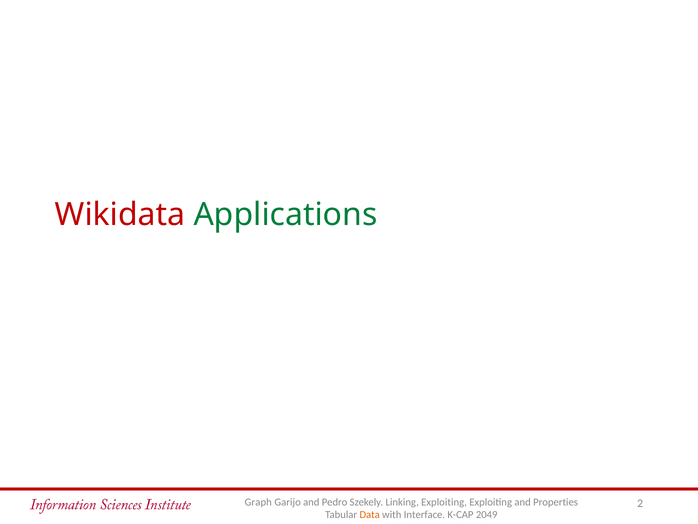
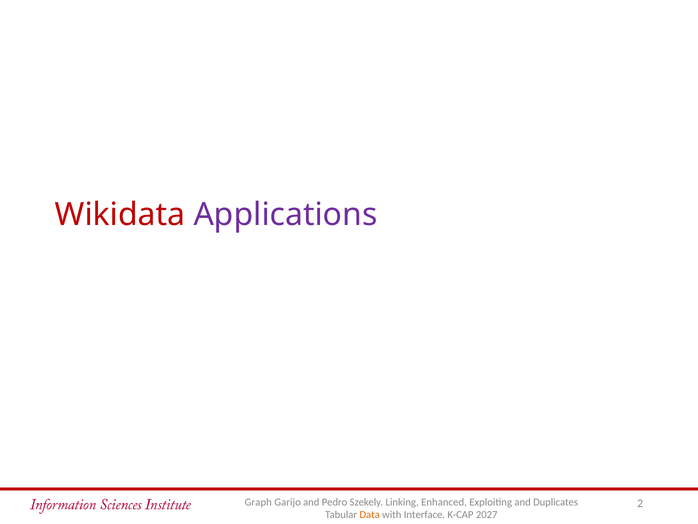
Applications colour: green -> purple
Linking Exploiting: Exploiting -> Enhanced
Properties: Properties -> Duplicates
2049: 2049 -> 2027
